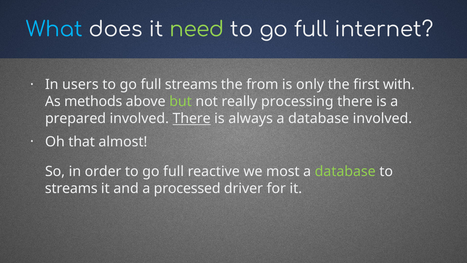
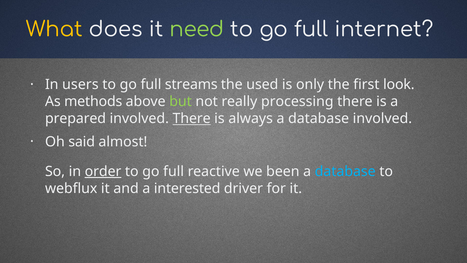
What colour: light blue -> yellow
from: from -> used
with: with -> look
that: that -> said
order underline: none -> present
most: most -> been
database at (345, 171) colour: light green -> light blue
streams at (71, 188): streams -> webflux
processed: processed -> interested
